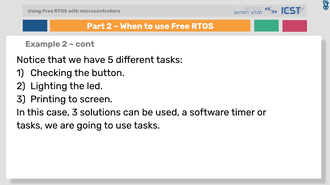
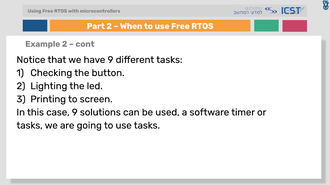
have 5: 5 -> 9
case 3: 3 -> 9
